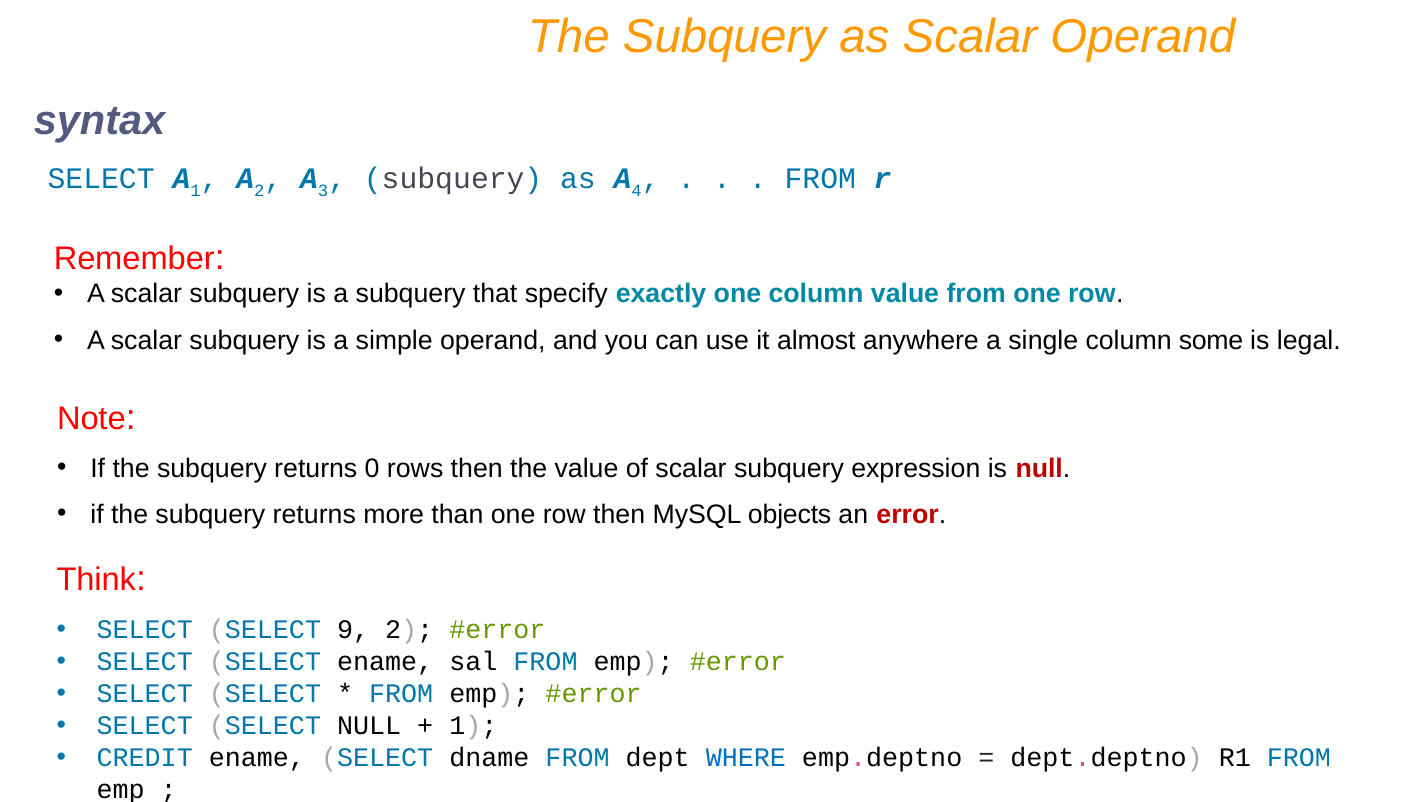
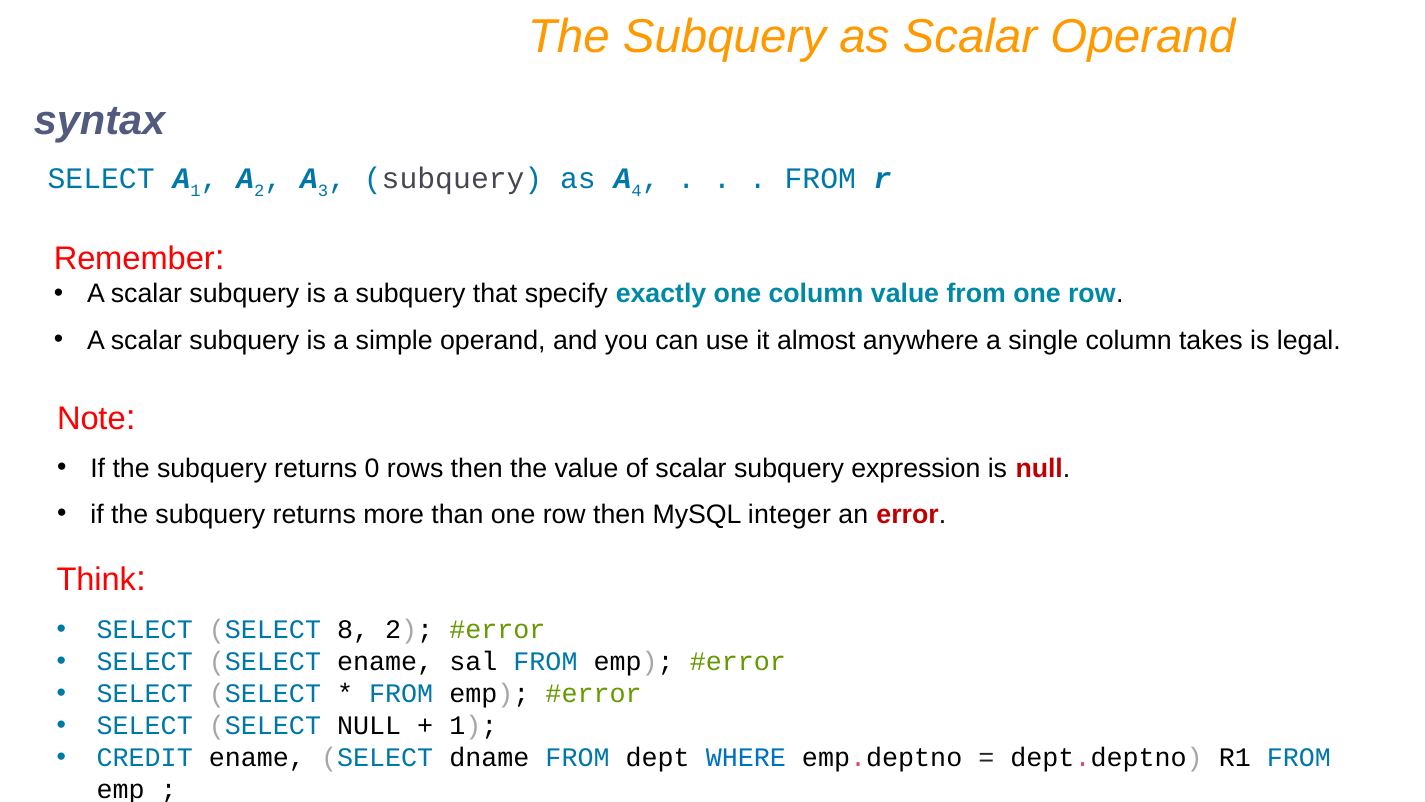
some: some -> takes
objects: objects -> integer
9: 9 -> 8
